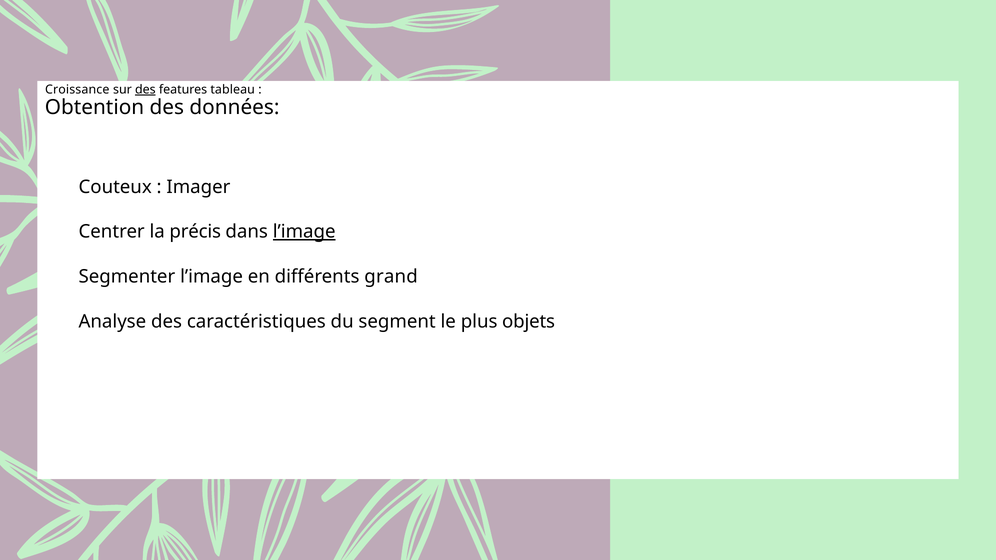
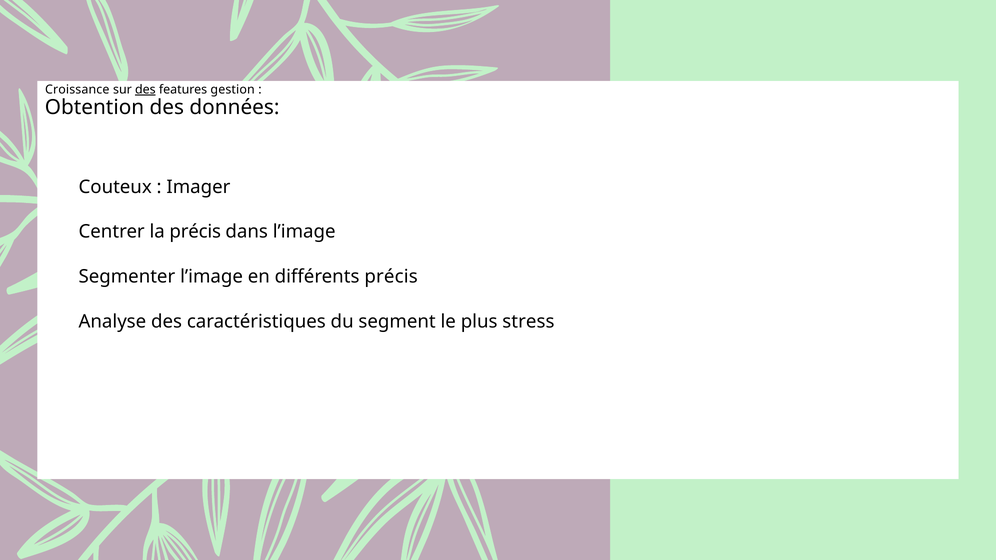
tableau: tableau -> gestion
l’image at (304, 232) underline: present -> none
différents grand: grand -> précis
objets: objets -> stress
